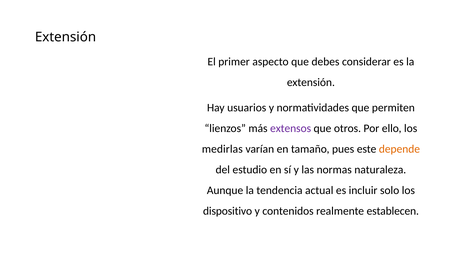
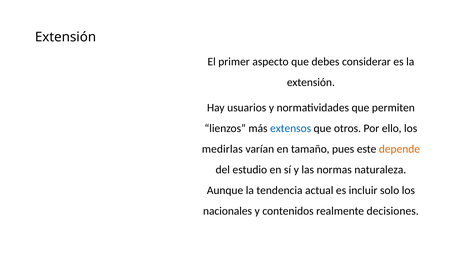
extensos colour: purple -> blue
dispositivo: dispositivo -> nacionales
establecen: establecen -> decisiones
